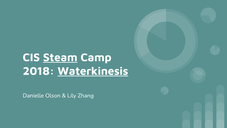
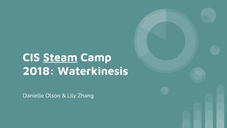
Waterkinesis underline: present -> none
